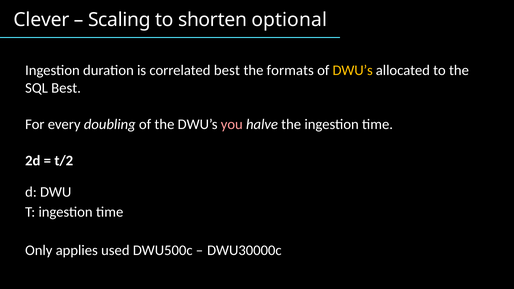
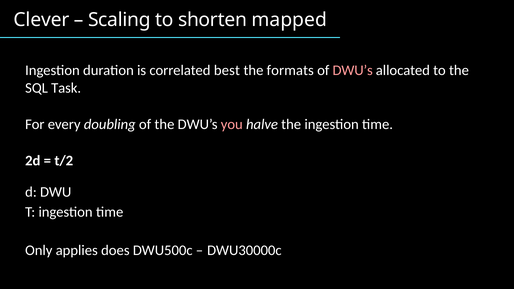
optional: optional -> mapped
DWU’s at (353, 70) colour: yellow -> pink
SQL Best: Best -> Task
used: used -> does
